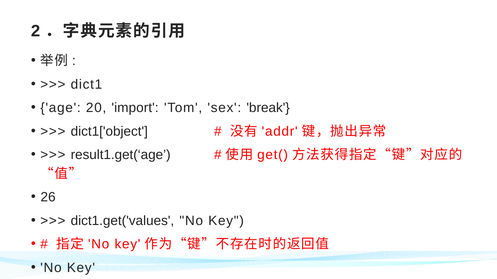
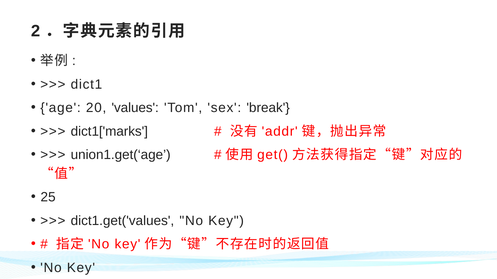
import: import -> values
dict1['object: dict1['object -> dict1['marks
result1.get(‘age: result1.get(‘age -> union1.get(‘age
26: 26 -> 25
